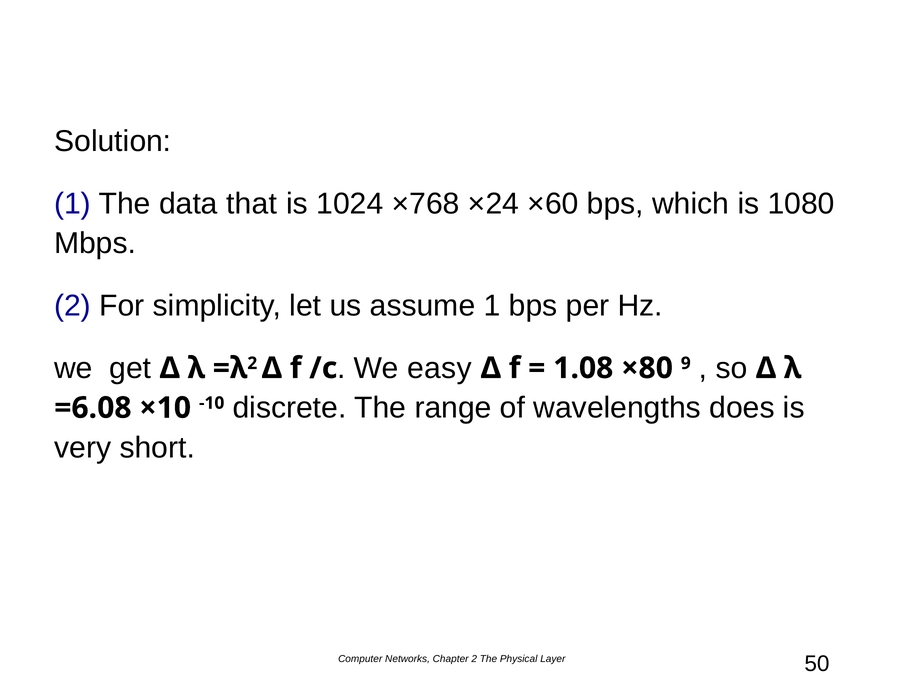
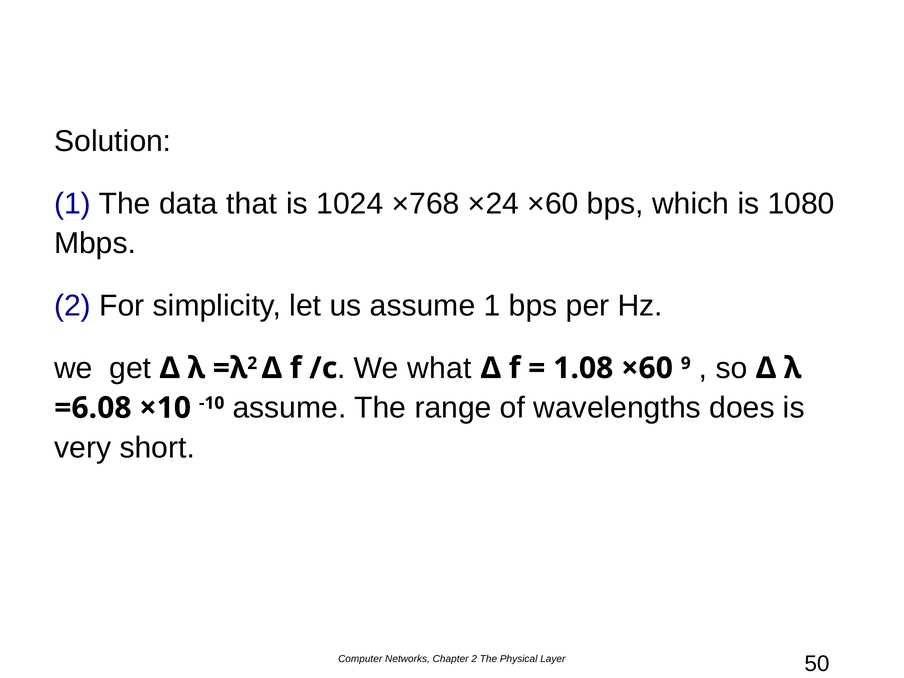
easy: easy -> what
1.08 ×80: ×80 -> ×60
-10 discrete: discrete -> assume
